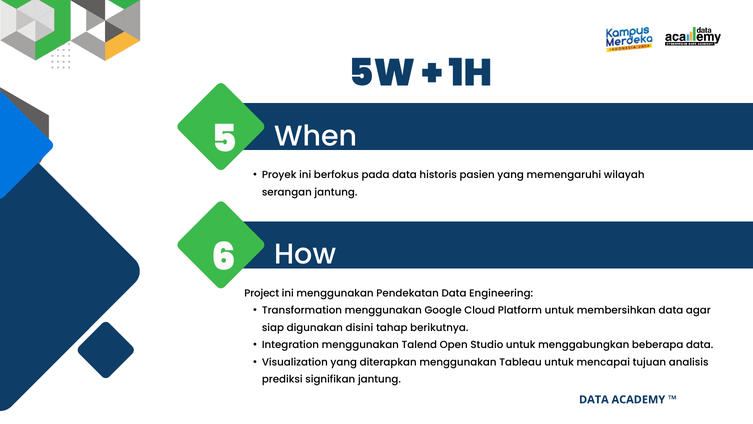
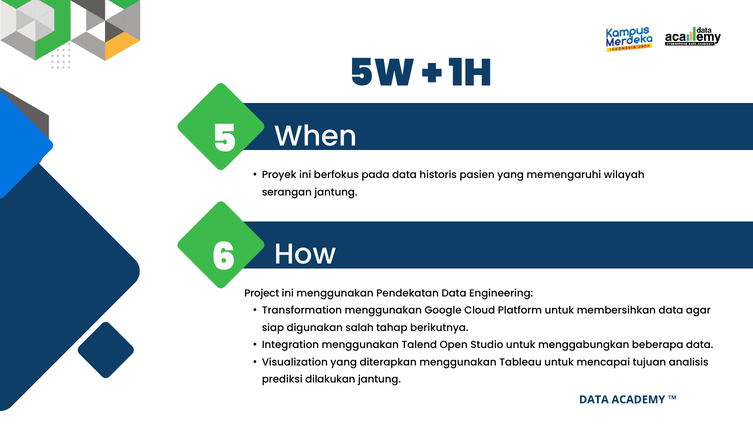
disini: disini -> salah
signifikan: signifikan -> dilakukan
